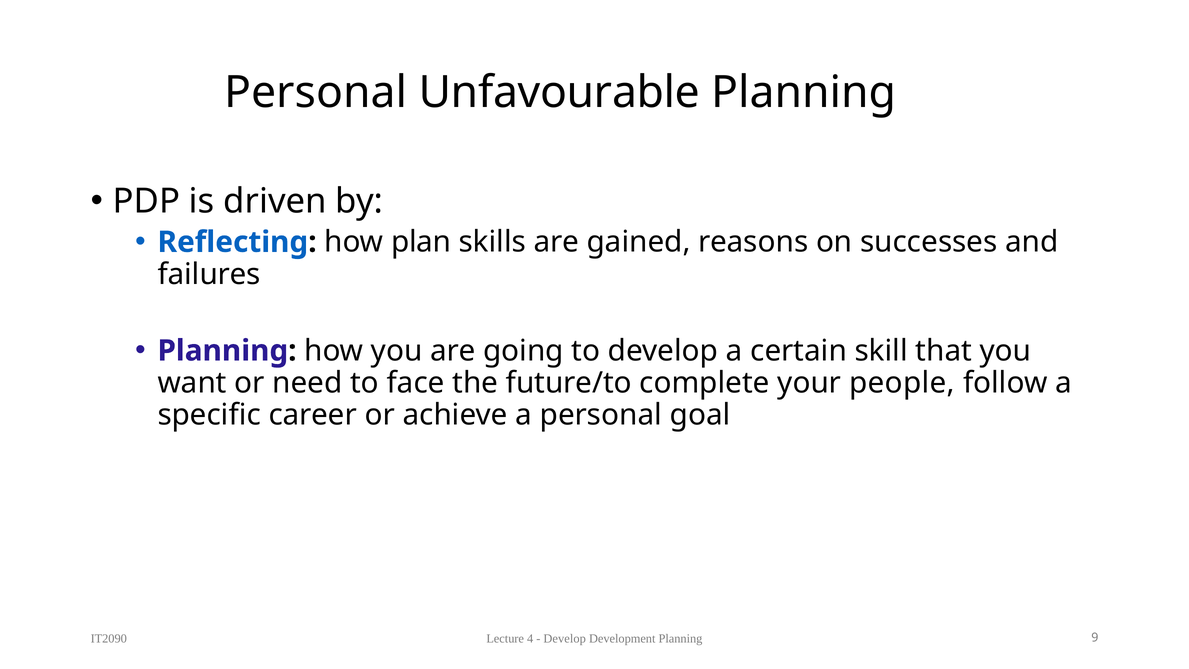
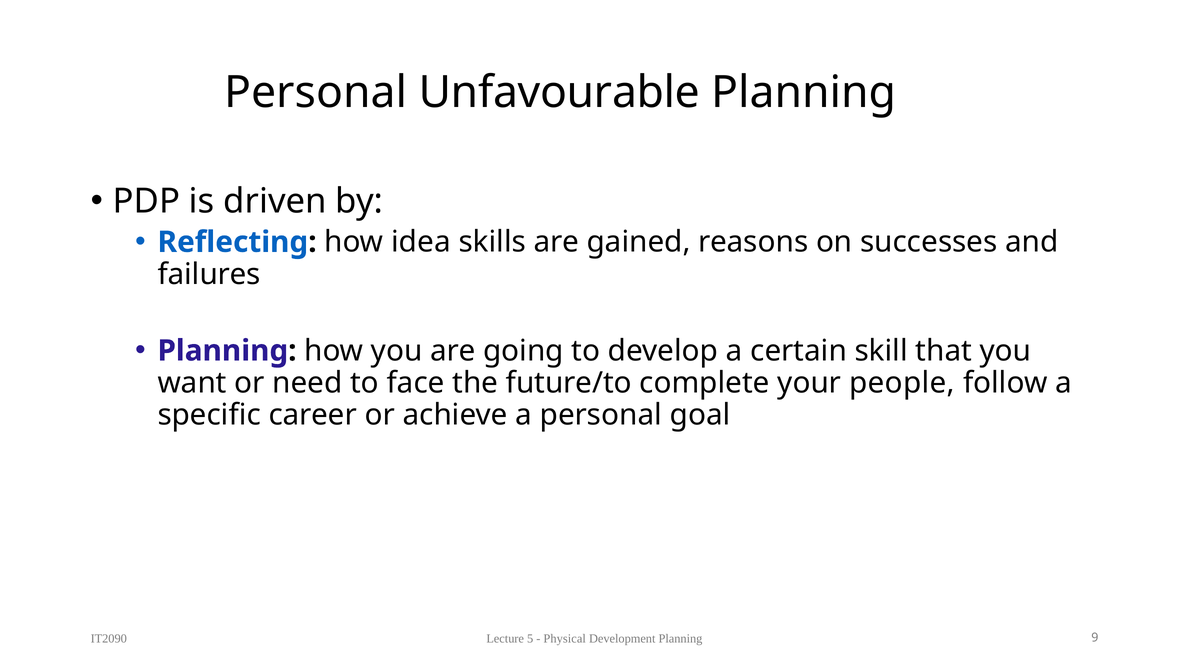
plan: plan -> idea
4: 4 -> 5
Develop at (565, 639): Develop -> Physical
